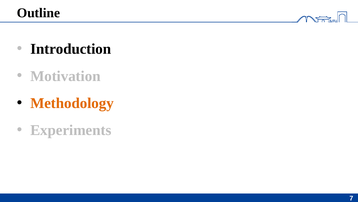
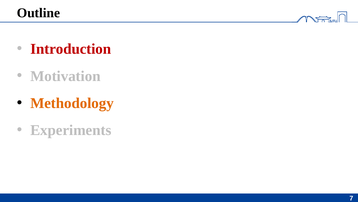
Introduction colour: black -> red
